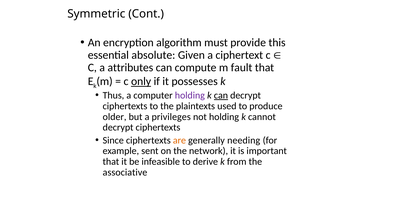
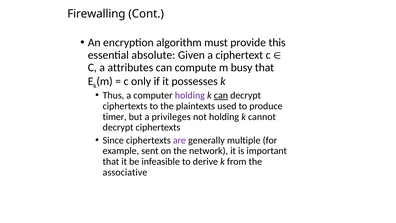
Symmetric: Symmetric -> Firewalling
fault: fault -> busy
only underline: present -> none
older: older -> timer
are colour: orange -> purple
needing: needing -> multiple
